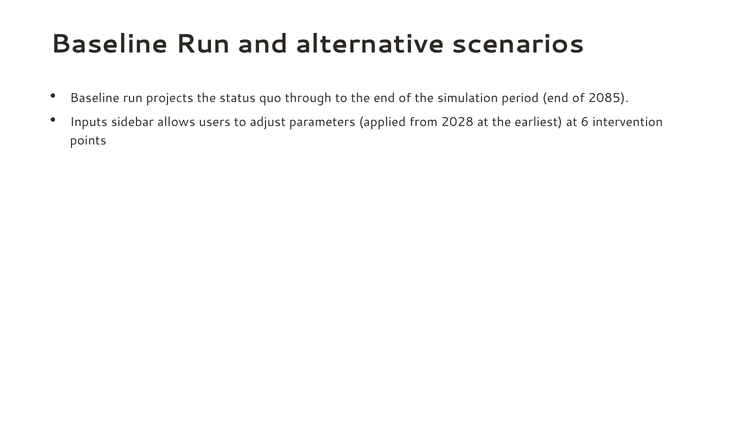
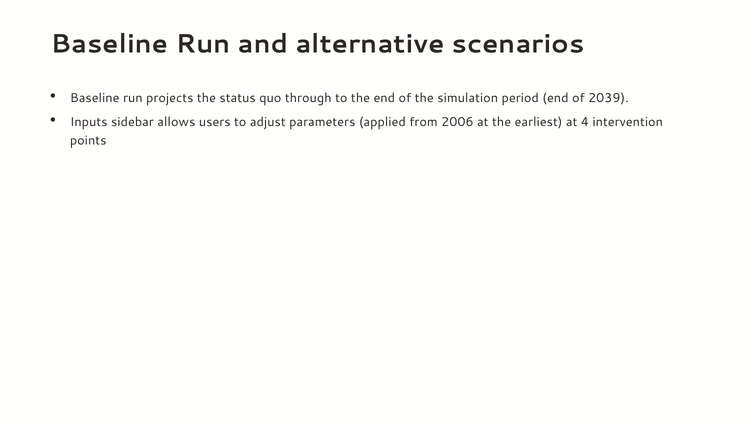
2085: 2085 -> 2039
2028: 2028 -> 2006
6: 6 -> 4
